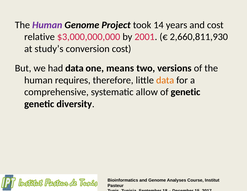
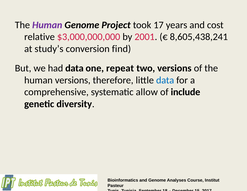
14: 14 -> 17
2,660,811,930: 2,660,811,930 -> 8,605,438,241
conversion cost: cost -> find
means: means -> repeat
human requires: requires -> versions
data at (165, 80) colour: orange -> blue
of genetic: genetic -> include
